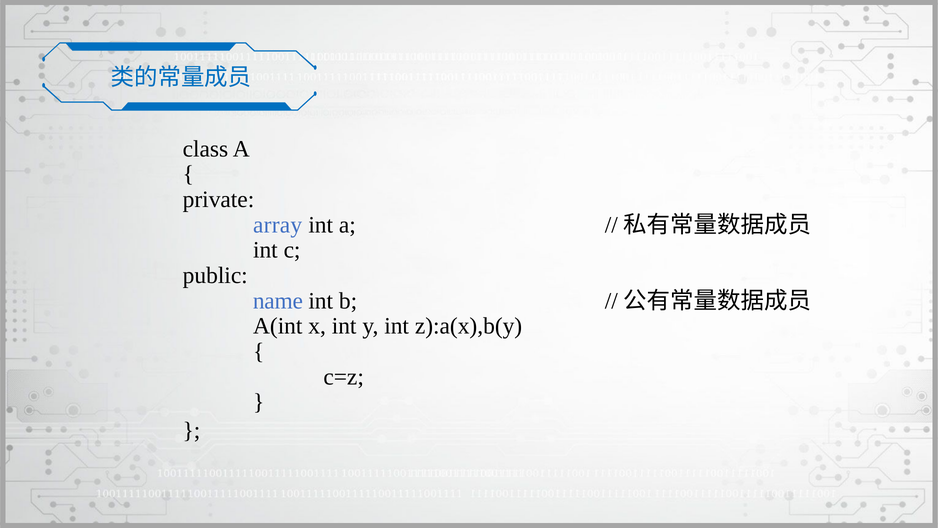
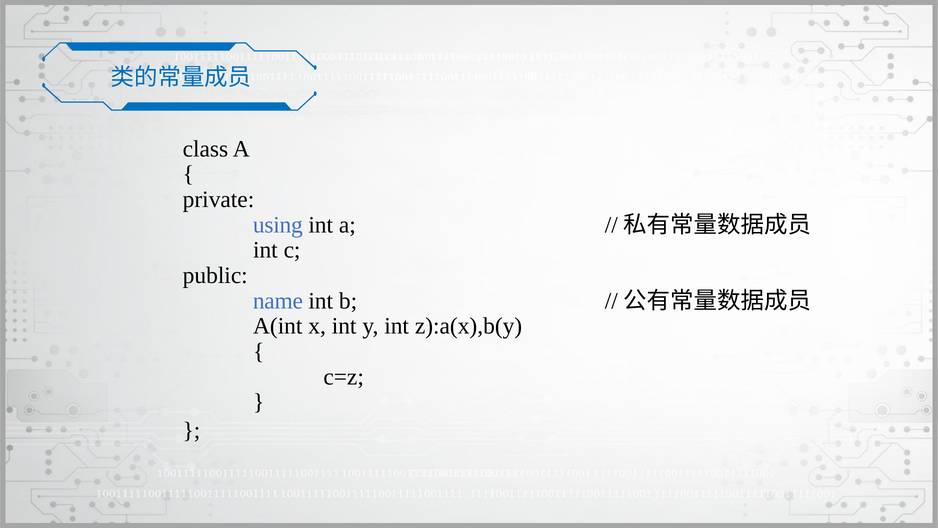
array: array -> using
